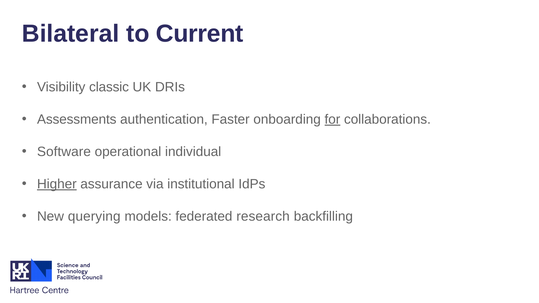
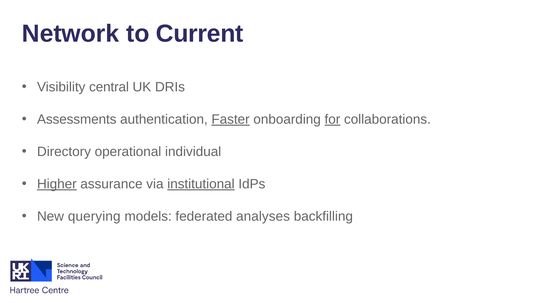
Bilateral: Bilateral -> Network
classic: classic -> central
Faster underline: none -> present
Software: Software -> Directory
institutional underline: none -> present
research: research -> analyses
